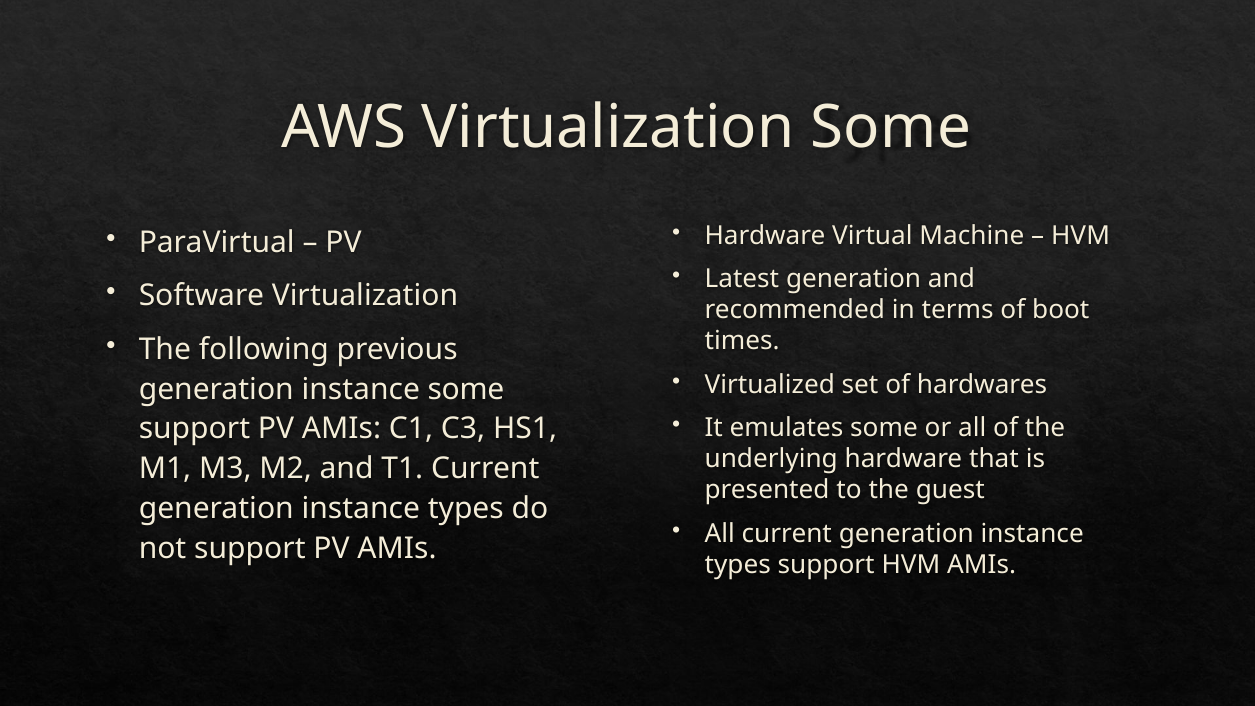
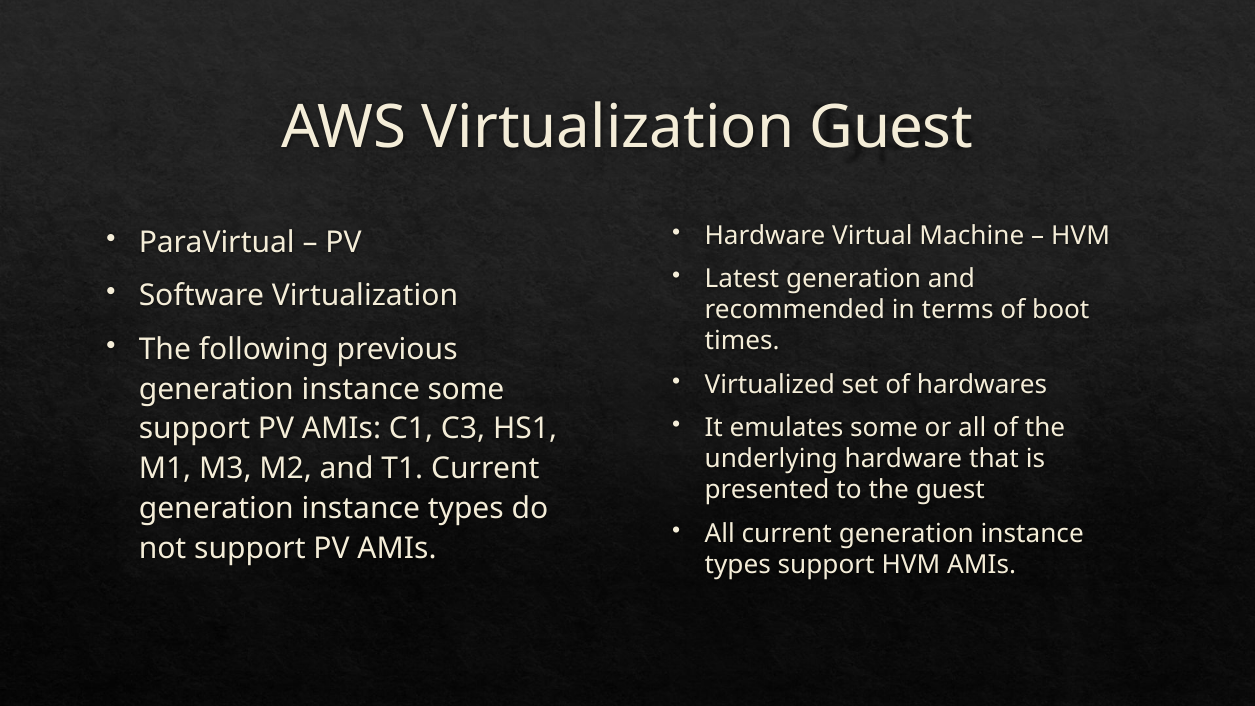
Virtualization Some: Some -> Guest
